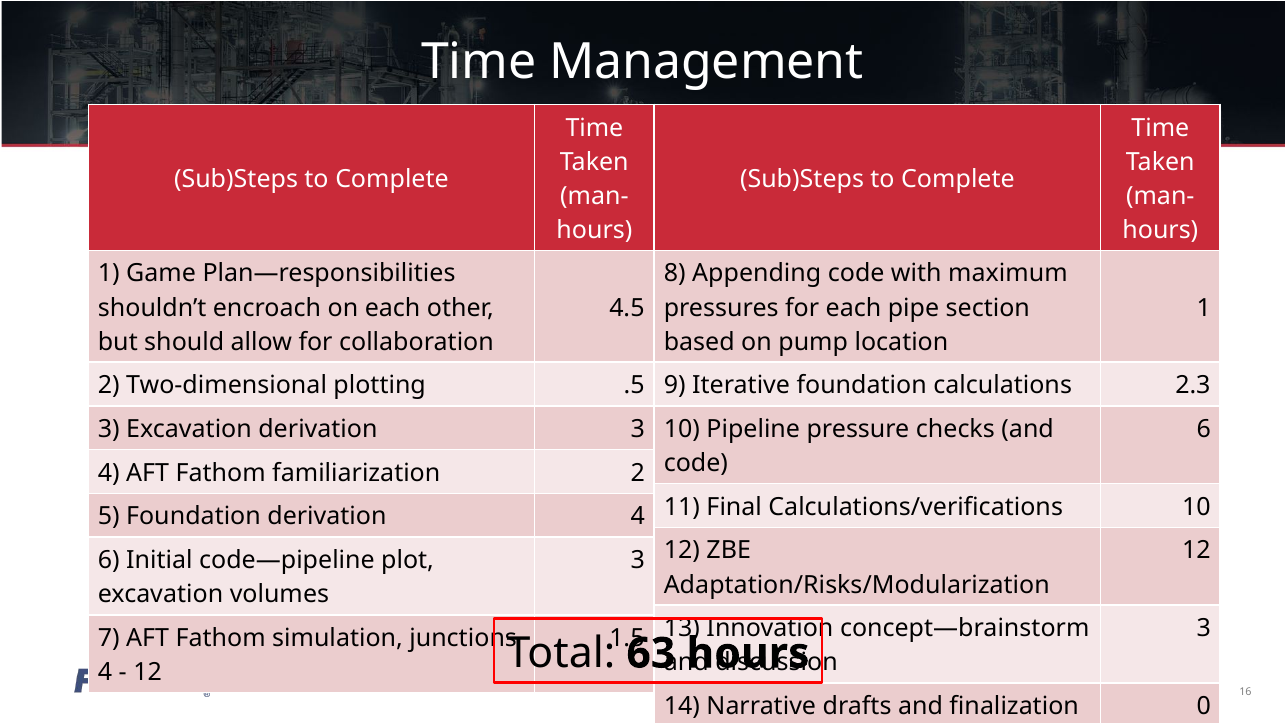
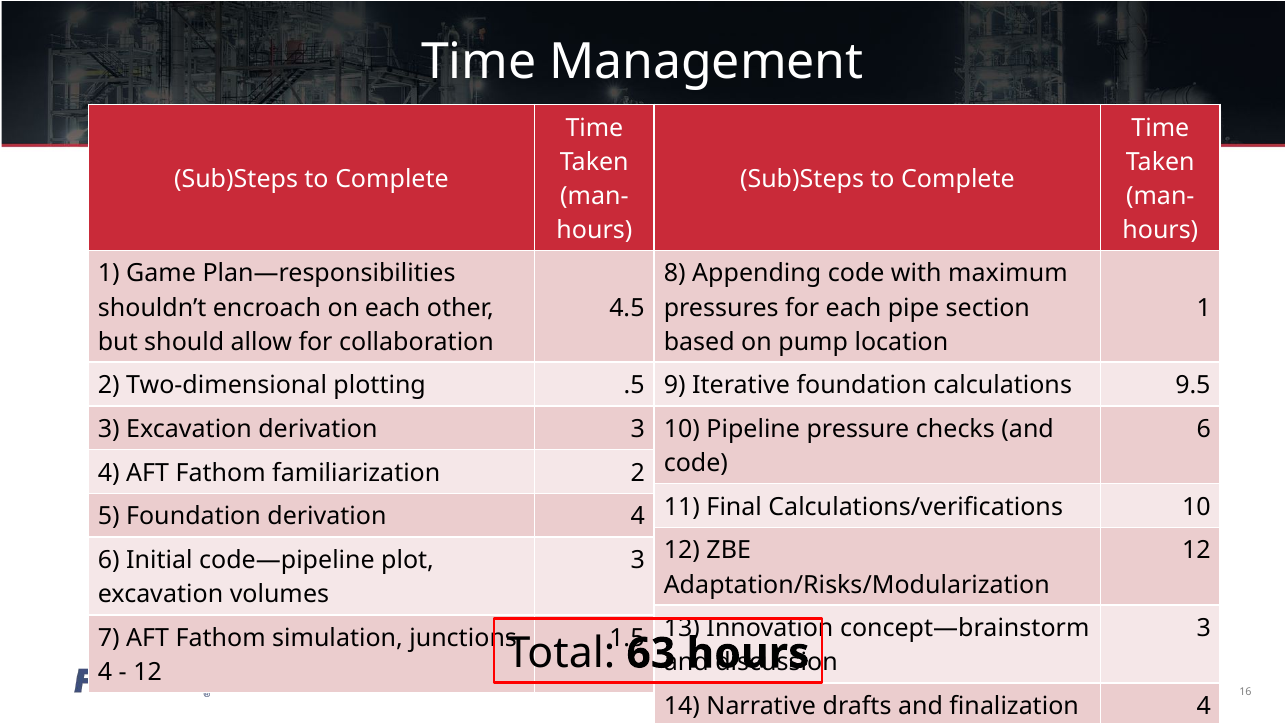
2.3: 2.3 -> 9.5
finalization 0: 0 -> 4
